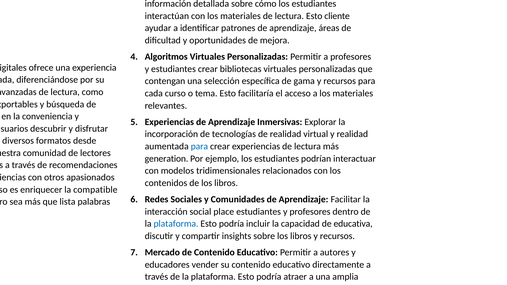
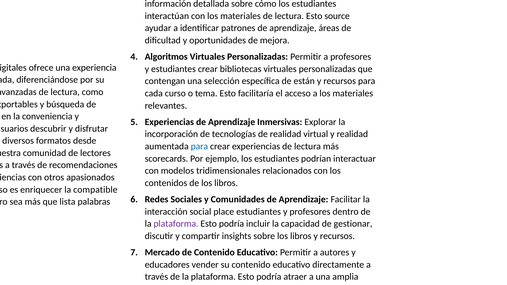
cliente: cliente -> source
de gama: gama -> están
generation: generation -> scorecards
plataforma at (176, 224) colour: blue -> purple
educativa: educativa -> gestionar
